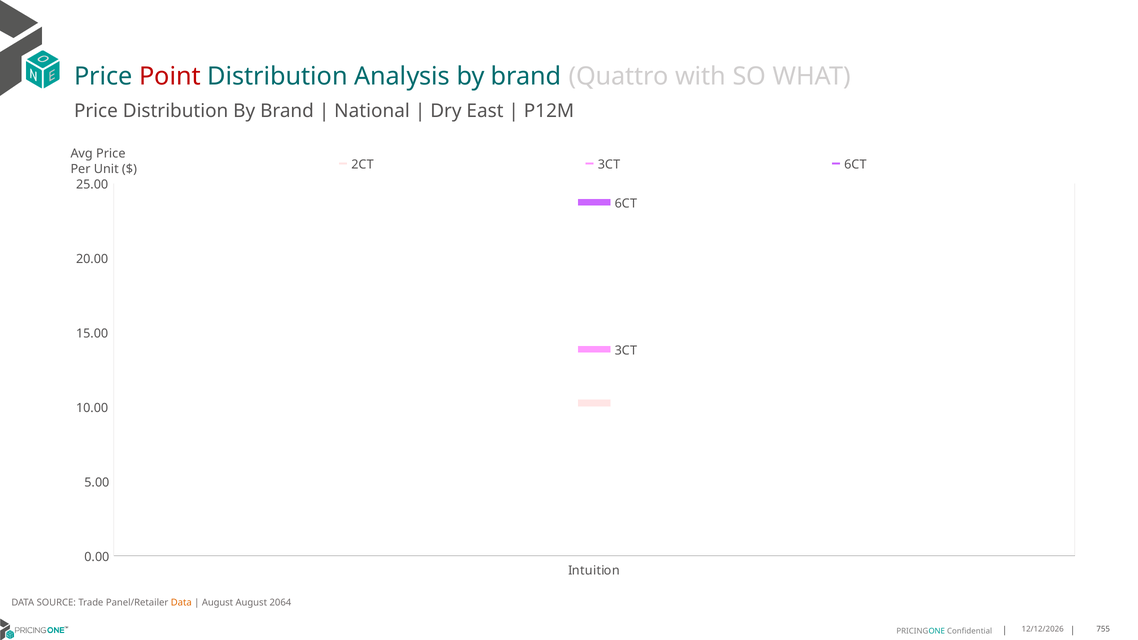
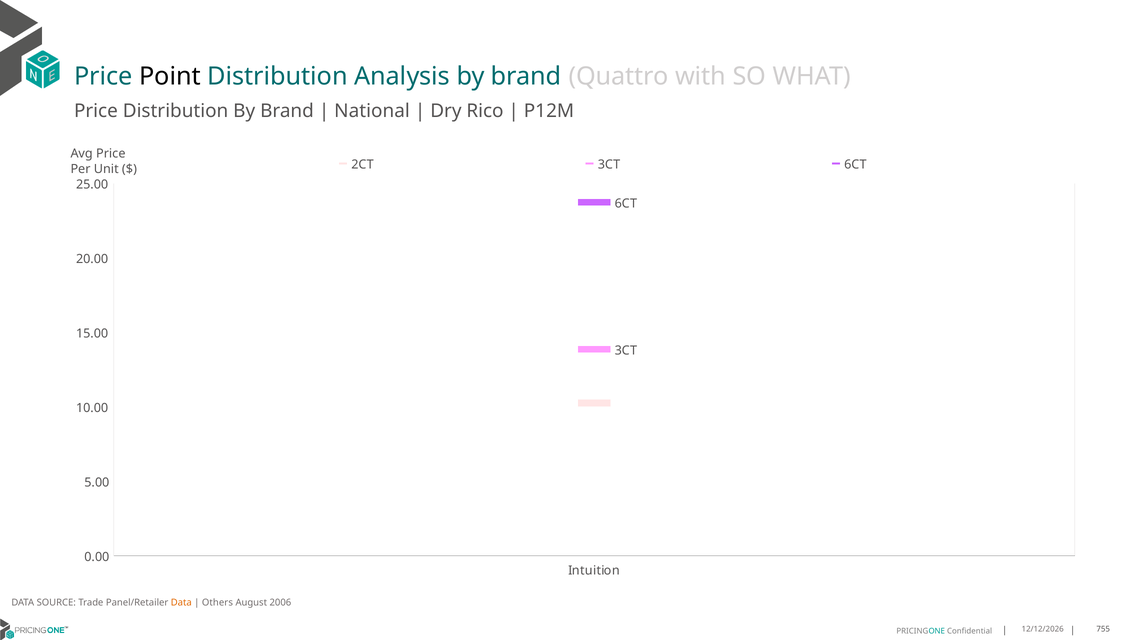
Point colour: red -> black
East: East -> Rico
August at (218, 603): August -> Others
2064: 2064 -> 2006
